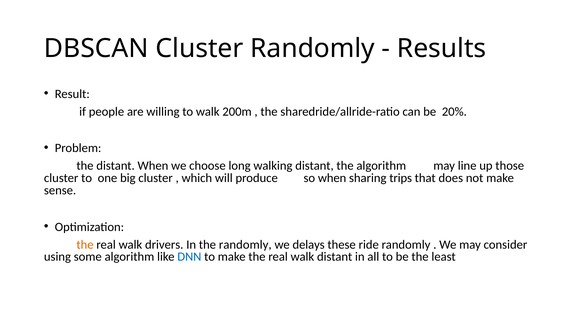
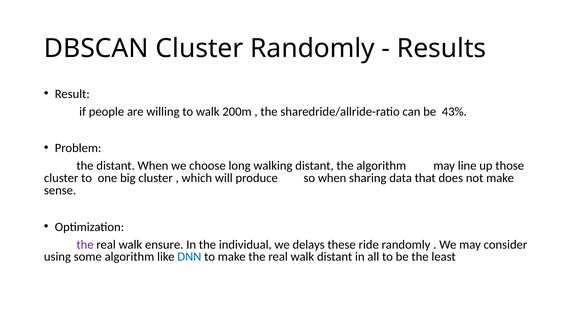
20%: 20% -> 43%
trips: trips -> data
the at (85, 245) colour: orange -> purple
drivers: drivers -> ensure
the randomly: randomly -> individual
